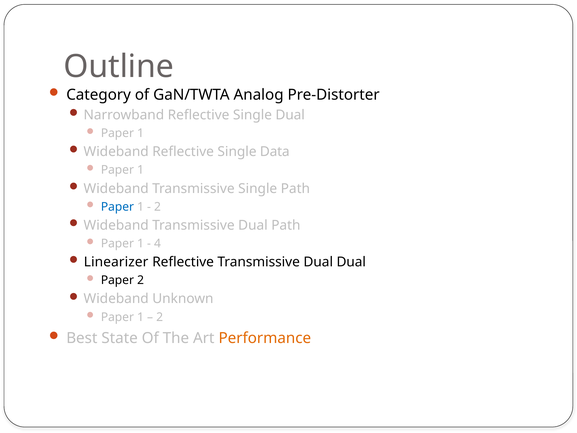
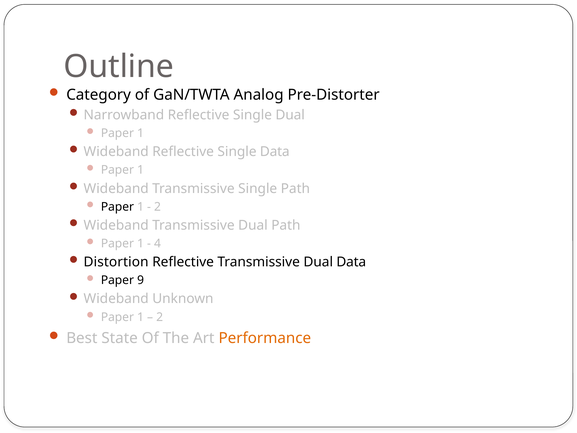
Paper at (117, 207) colour: blue -> black
Linearizer: Linearizer -> Distortion
Dual Dual: Dual -> Data
Paper 2: 2 -> 9
